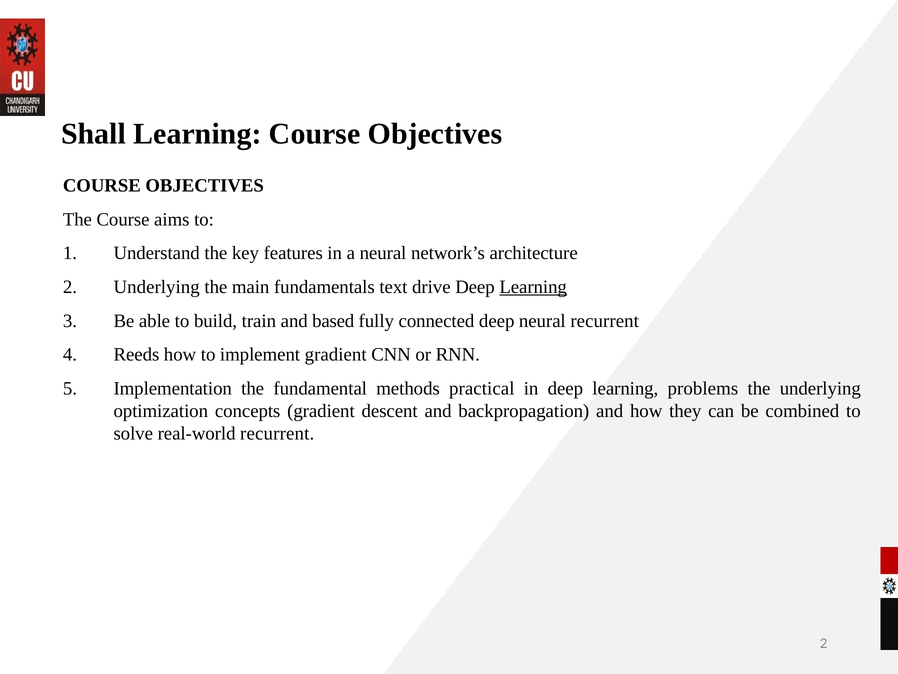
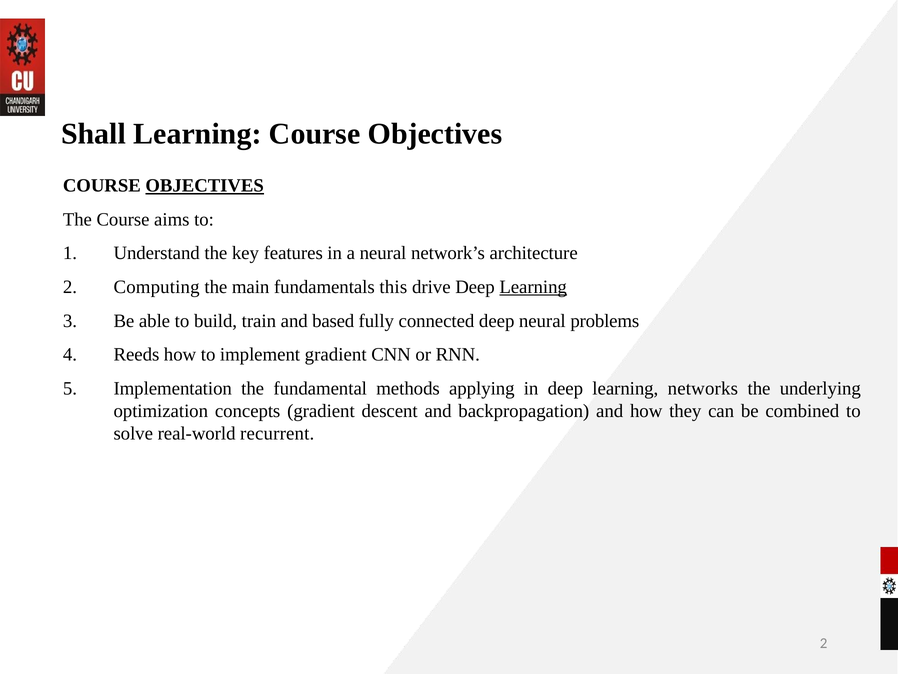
OBJECTIVES at (205, 186) underline: none -> present
2 Underlying: Underlying -> Computing
text: text -> this
neural recurrent: recurrent -> problems
practical: practical -> applying
problems: problems -> networks
